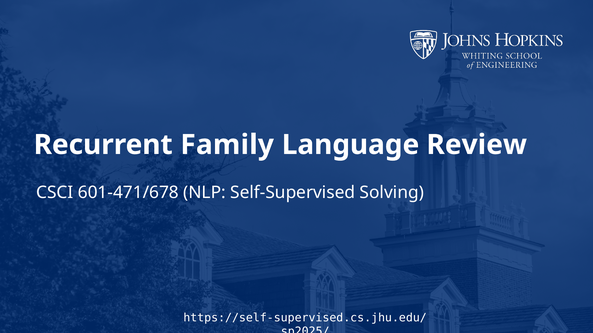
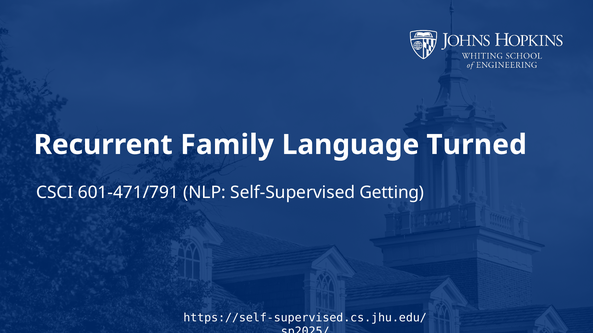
Review: Review -> Turned
601-471/678: 601-471/678 -> 601-471/791
Solving: Solving -> Getting
